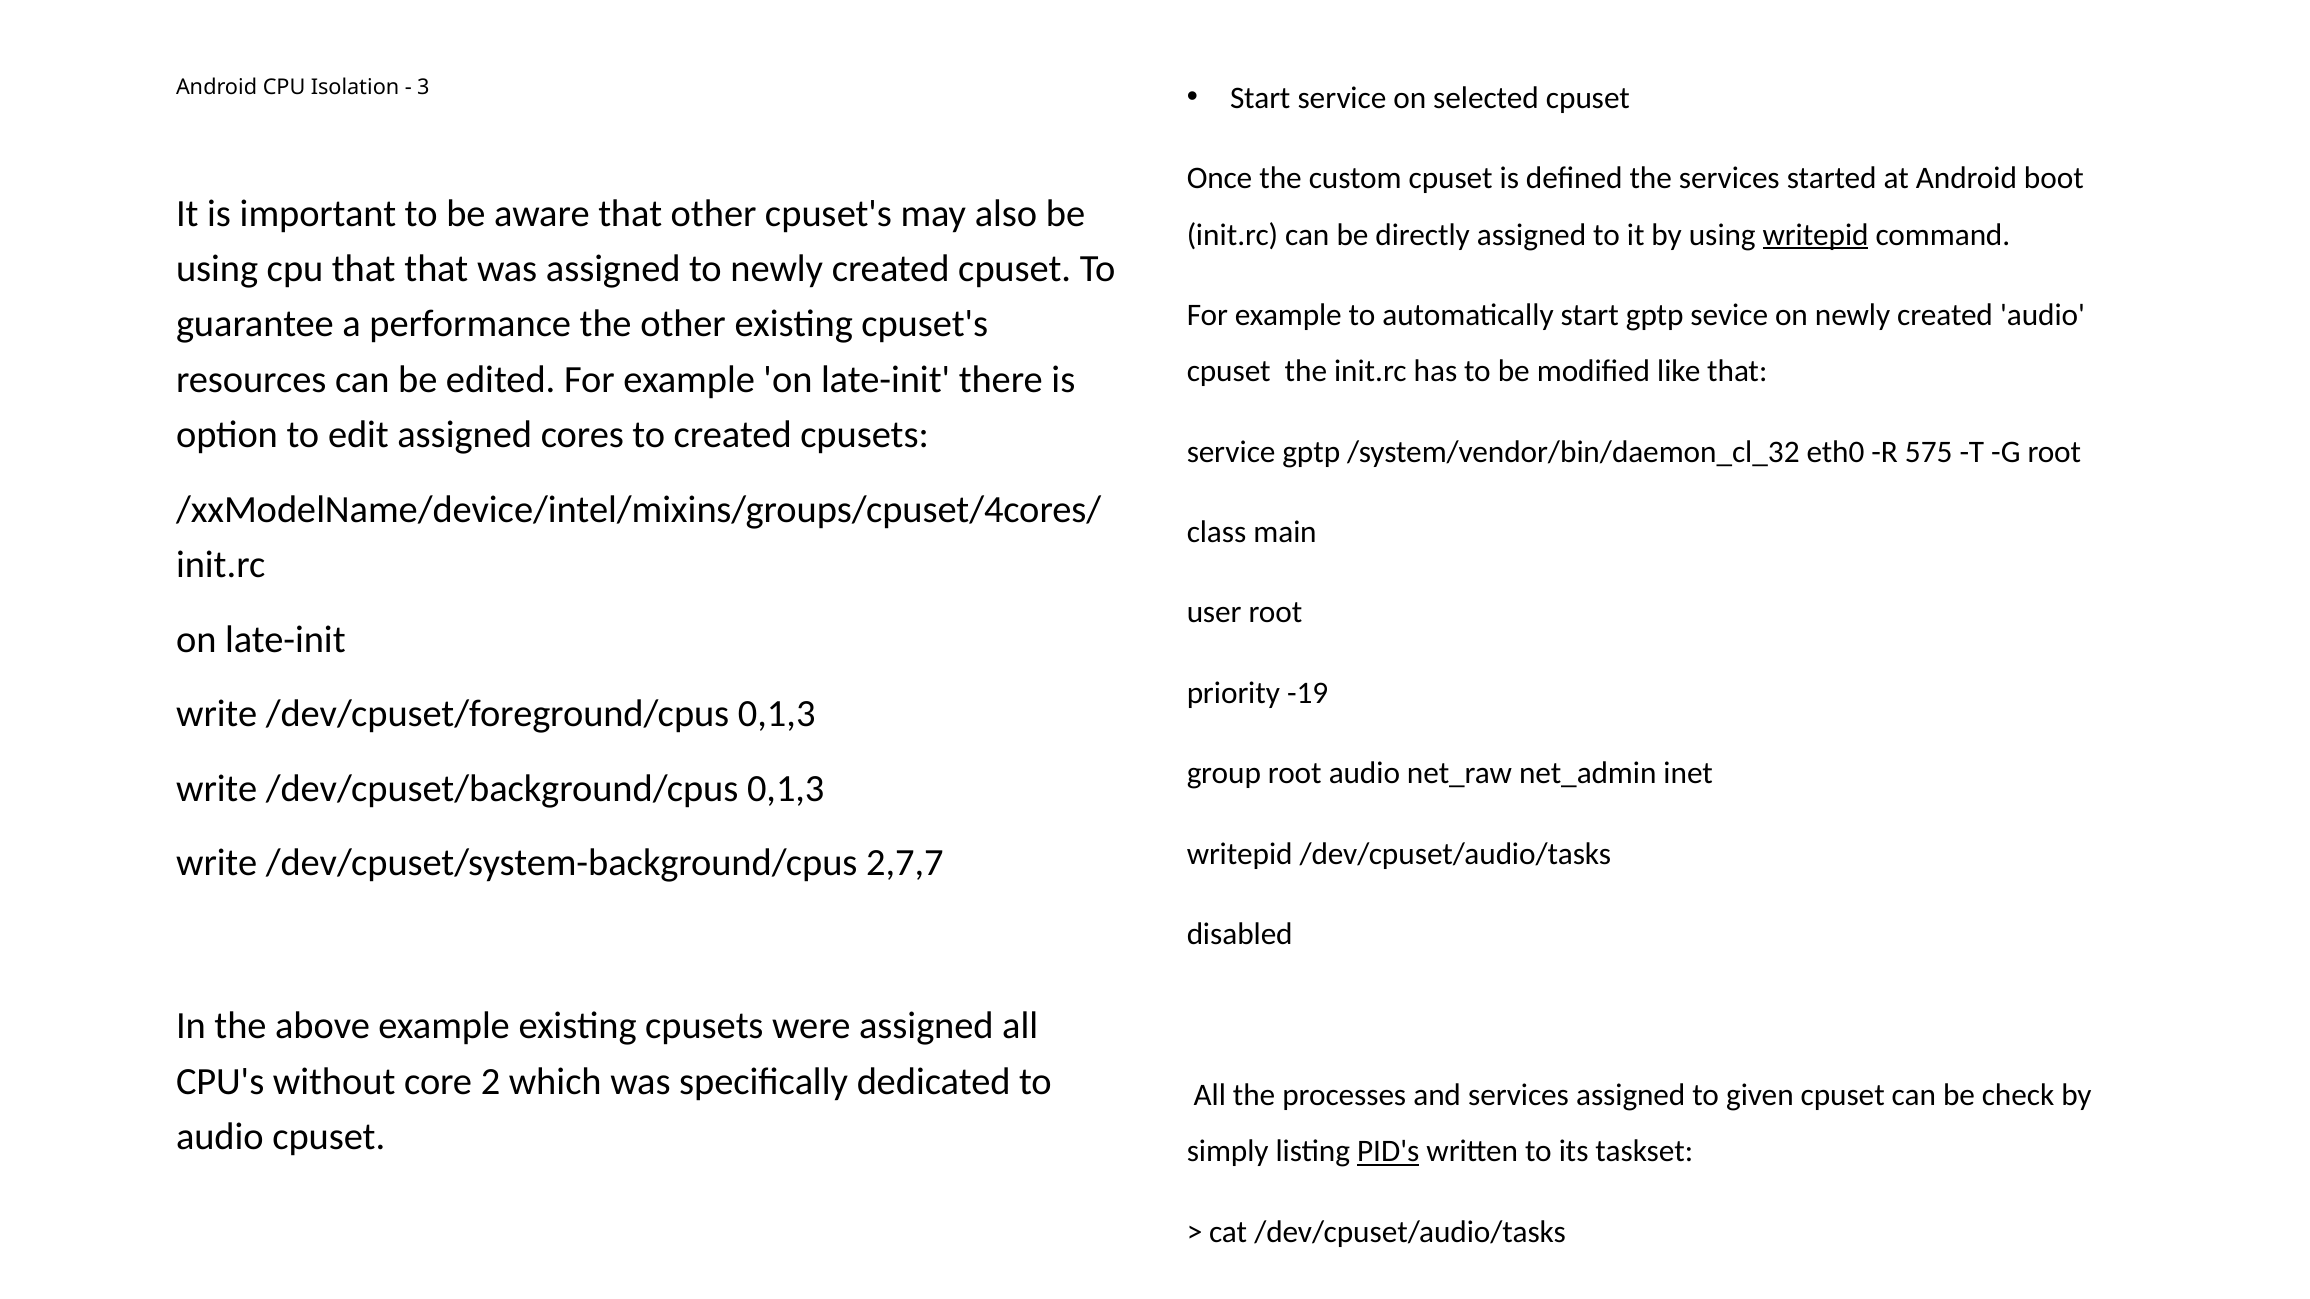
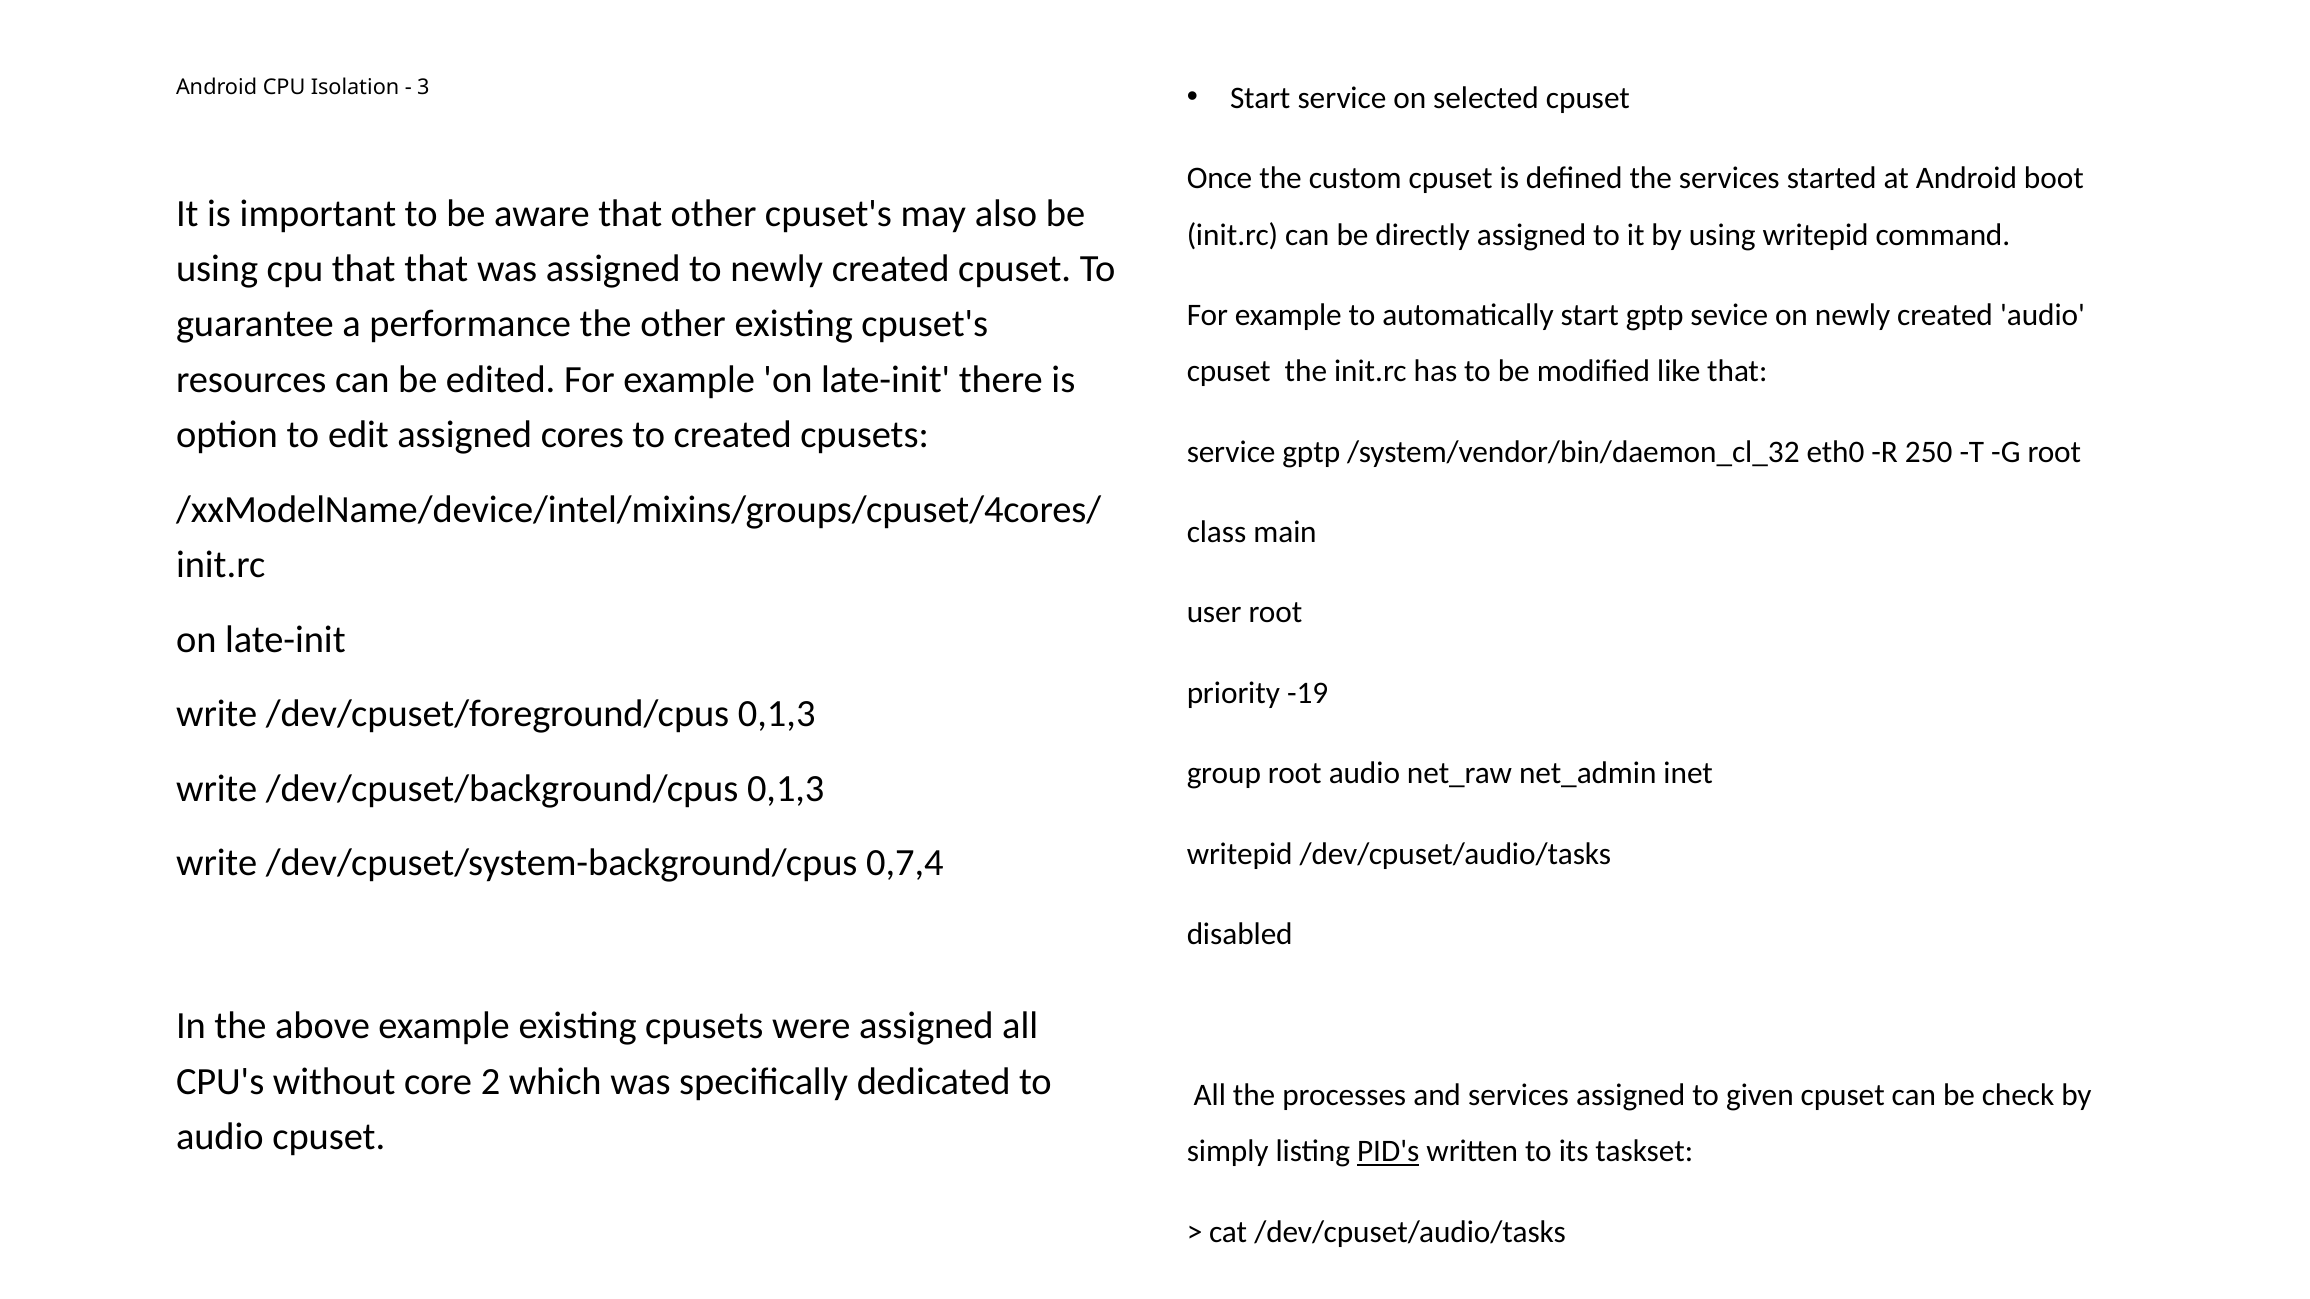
writepid at (1816, 235) underline: present -> none
575: 575 -> 250
2,7,7: 2,7,7 -> 0,7,4
